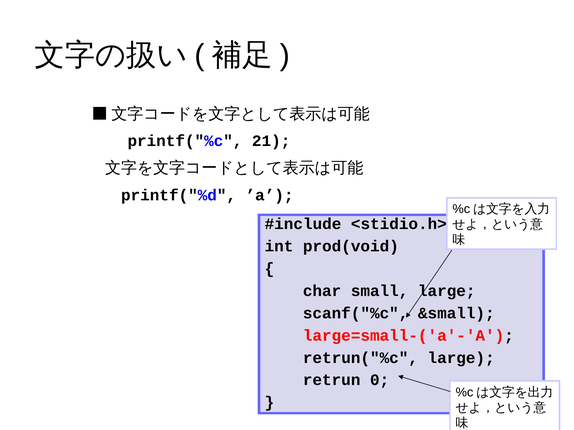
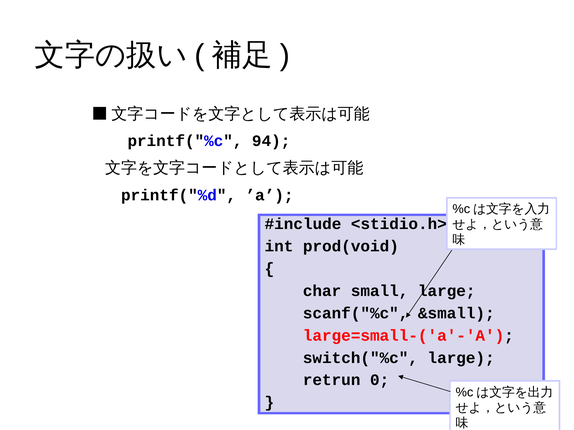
21: 21 -> 94
retrun("%c: retrun("%c -> switch("%c
